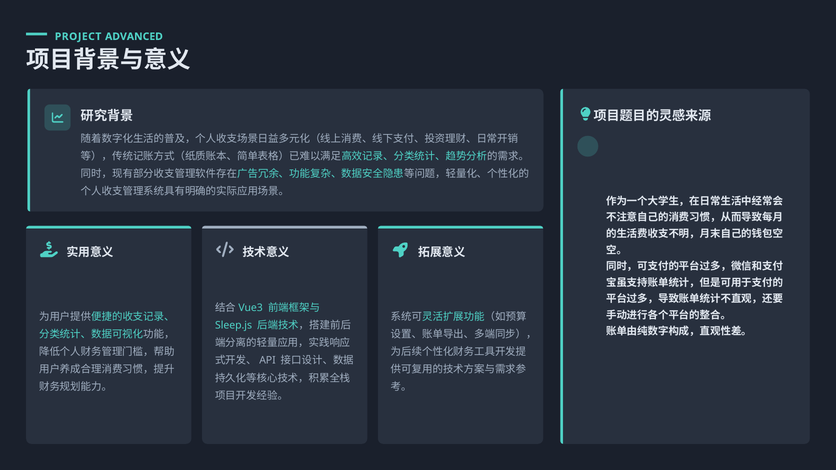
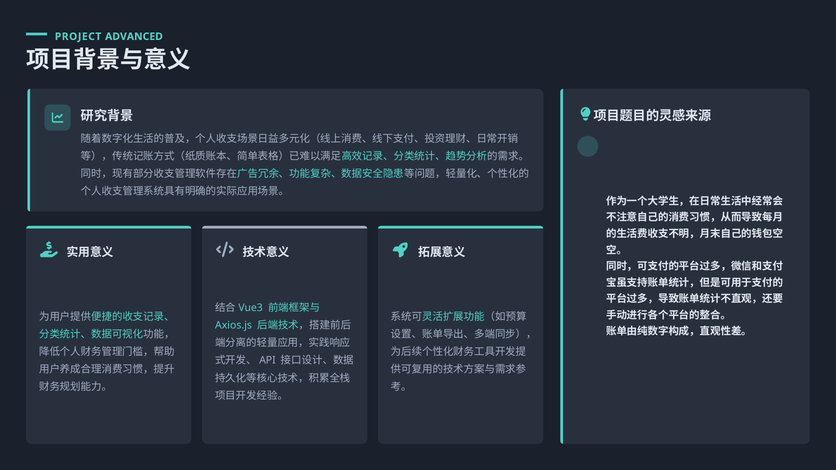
Sleep.js: Sleep.js -> Axios.js
